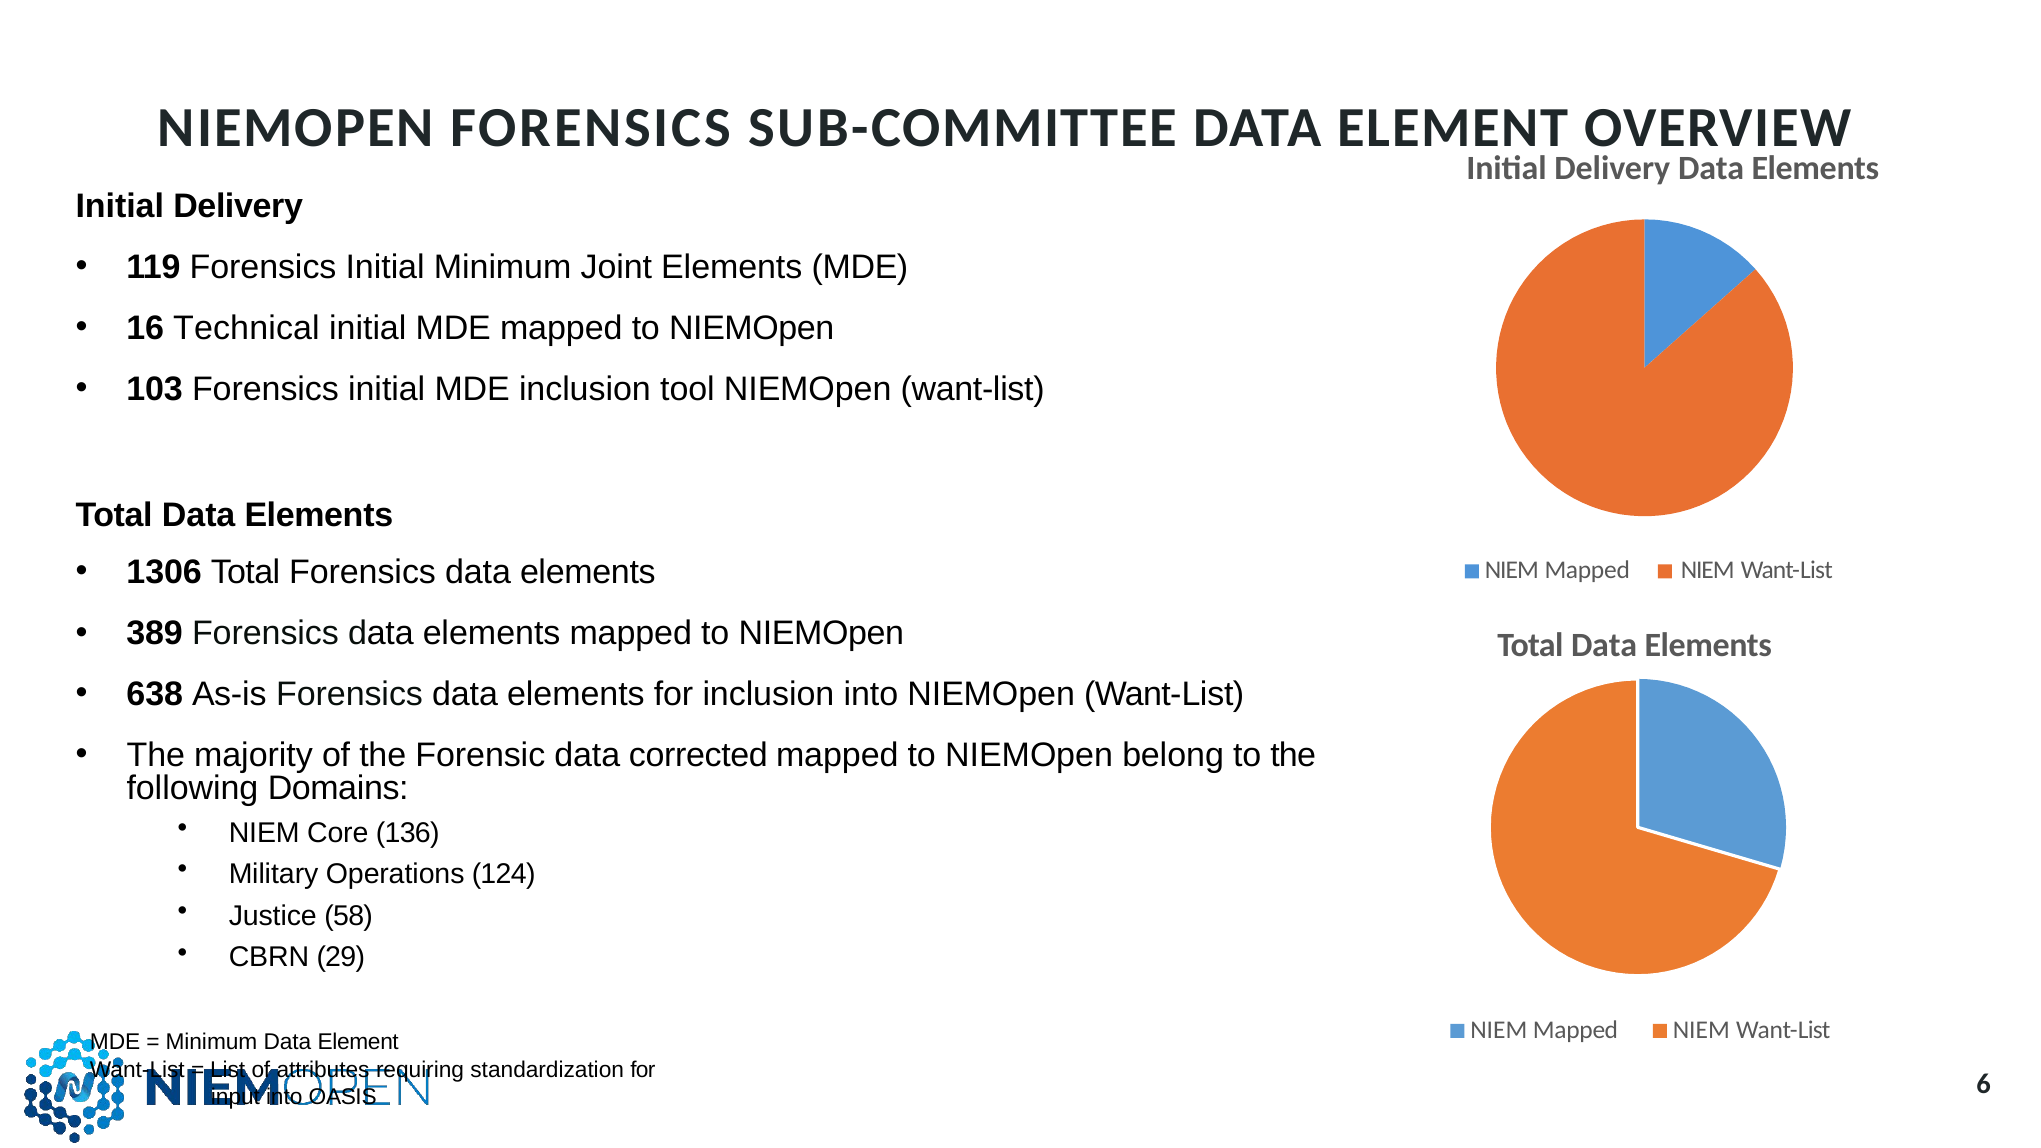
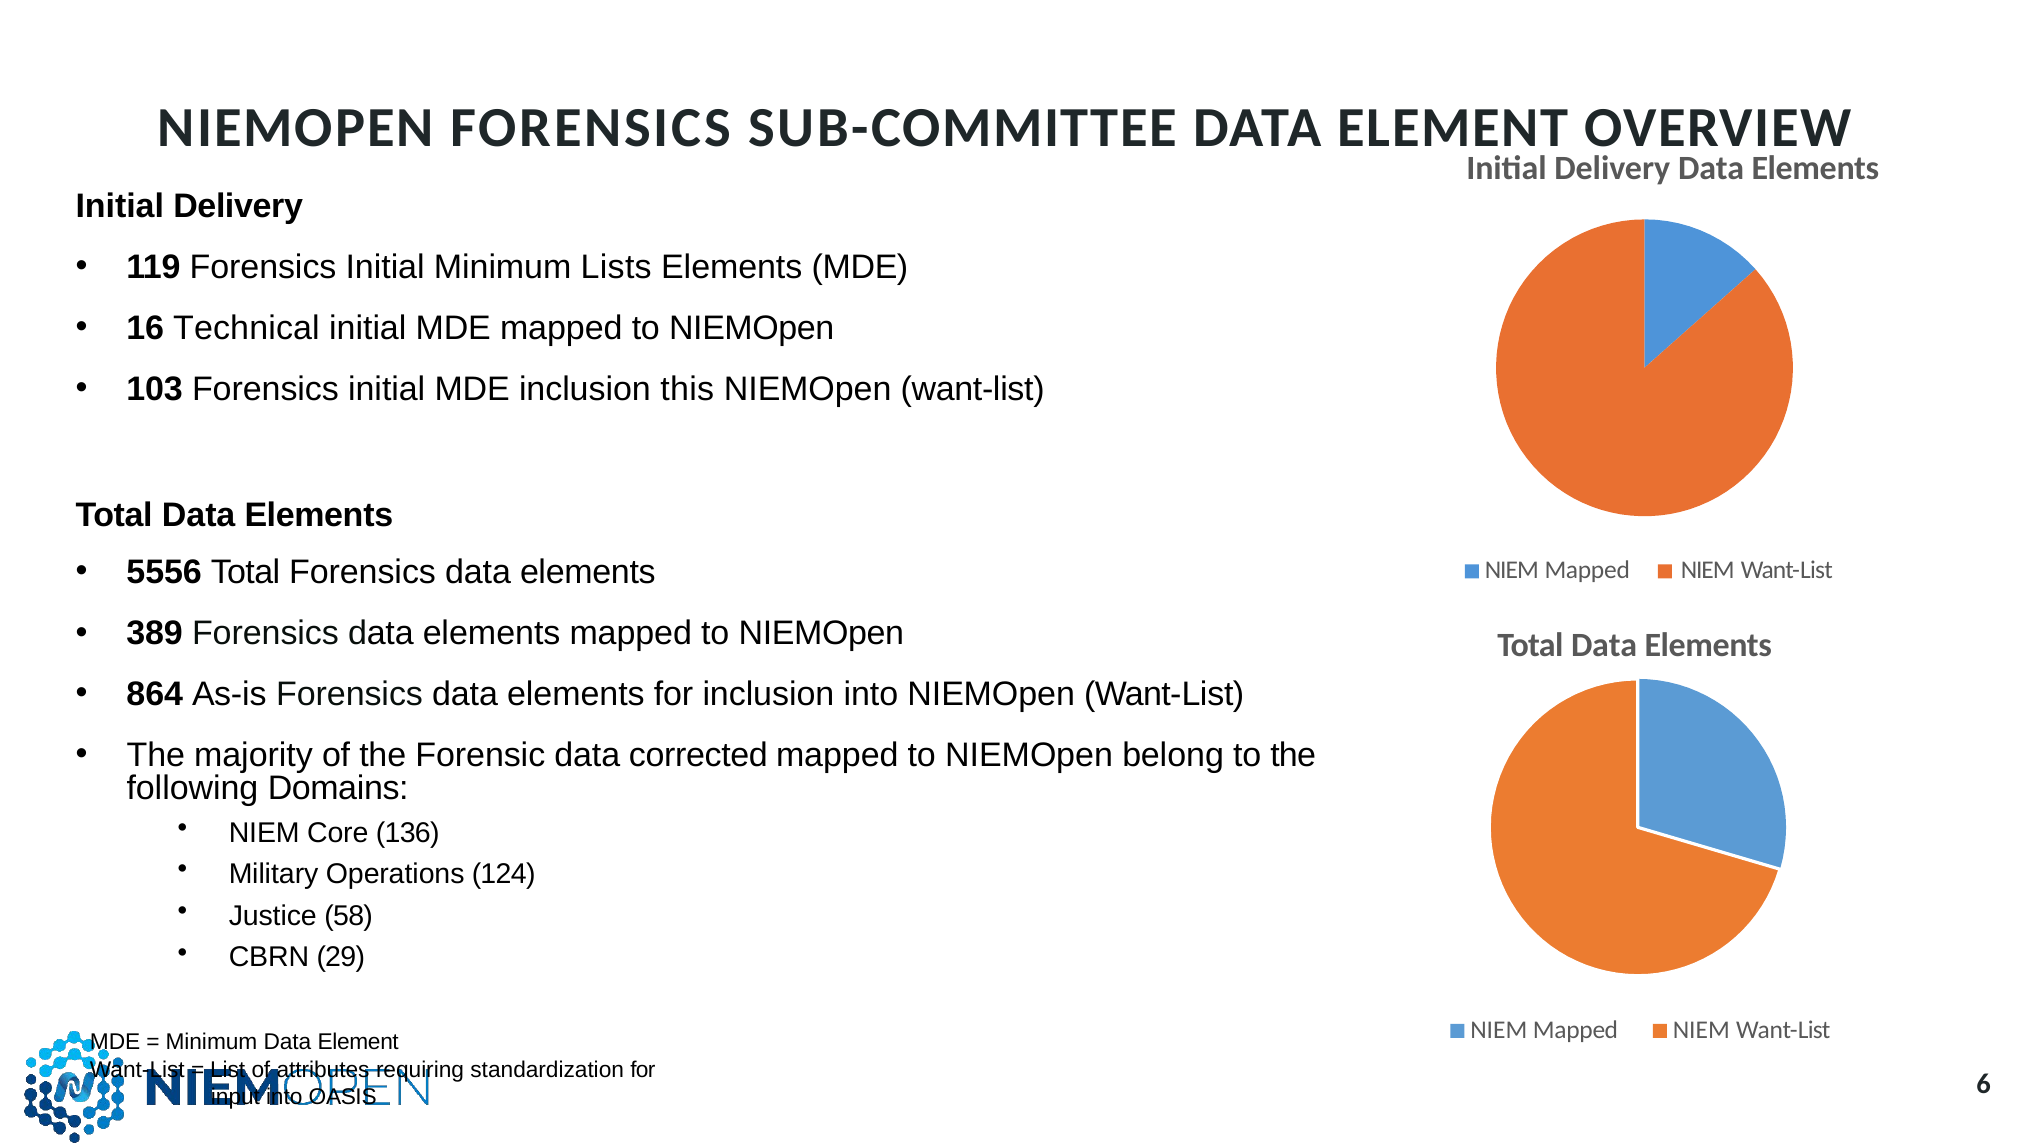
Joint: Joint -> Lists
tool: tool -> this
1306: 1306 -> 5556
638: 638 -> 864
